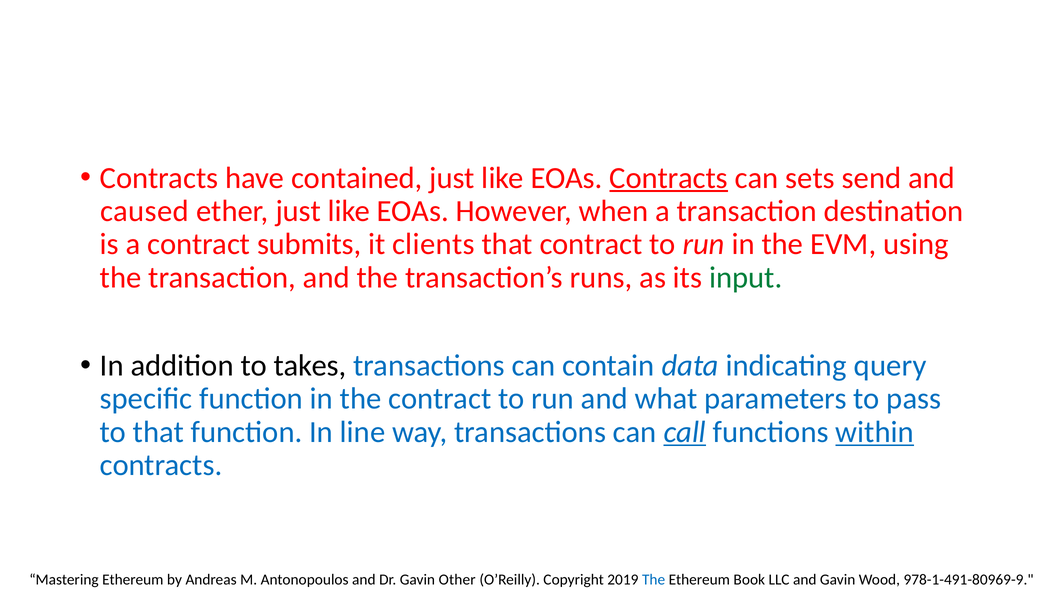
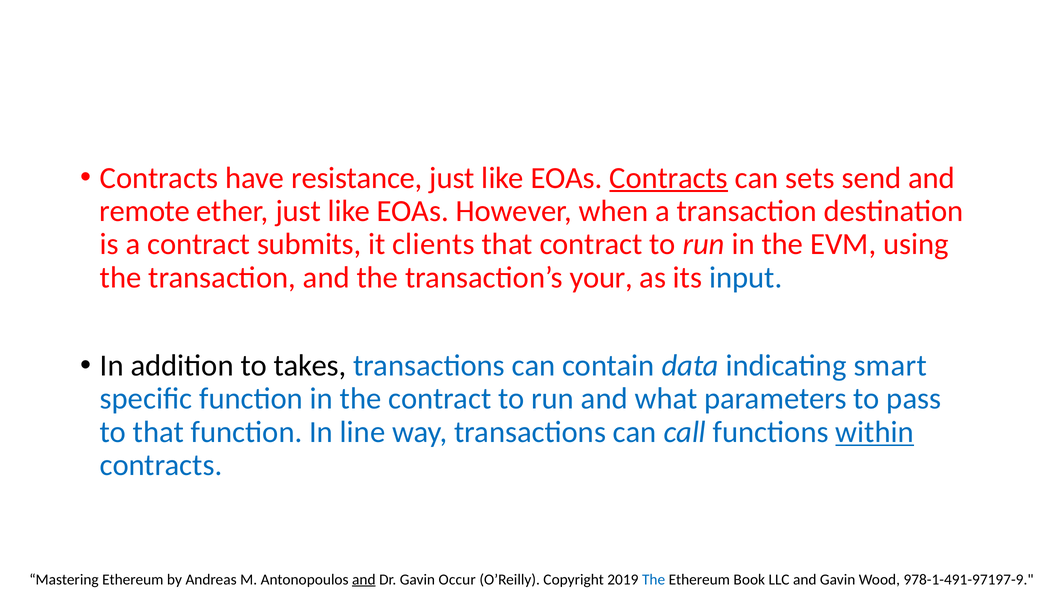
contained: contained -> resistance
caused: caused -> remote
runs: runs -> your
input colour: green -> blue
query: query -> smart
call underline: present -> none
and at (364, 579) underline: none -> present
Other: Other -> Occur
978-1-491-80969-9: 978-1-491-80969-9 -> 978-1-491-97197-9
